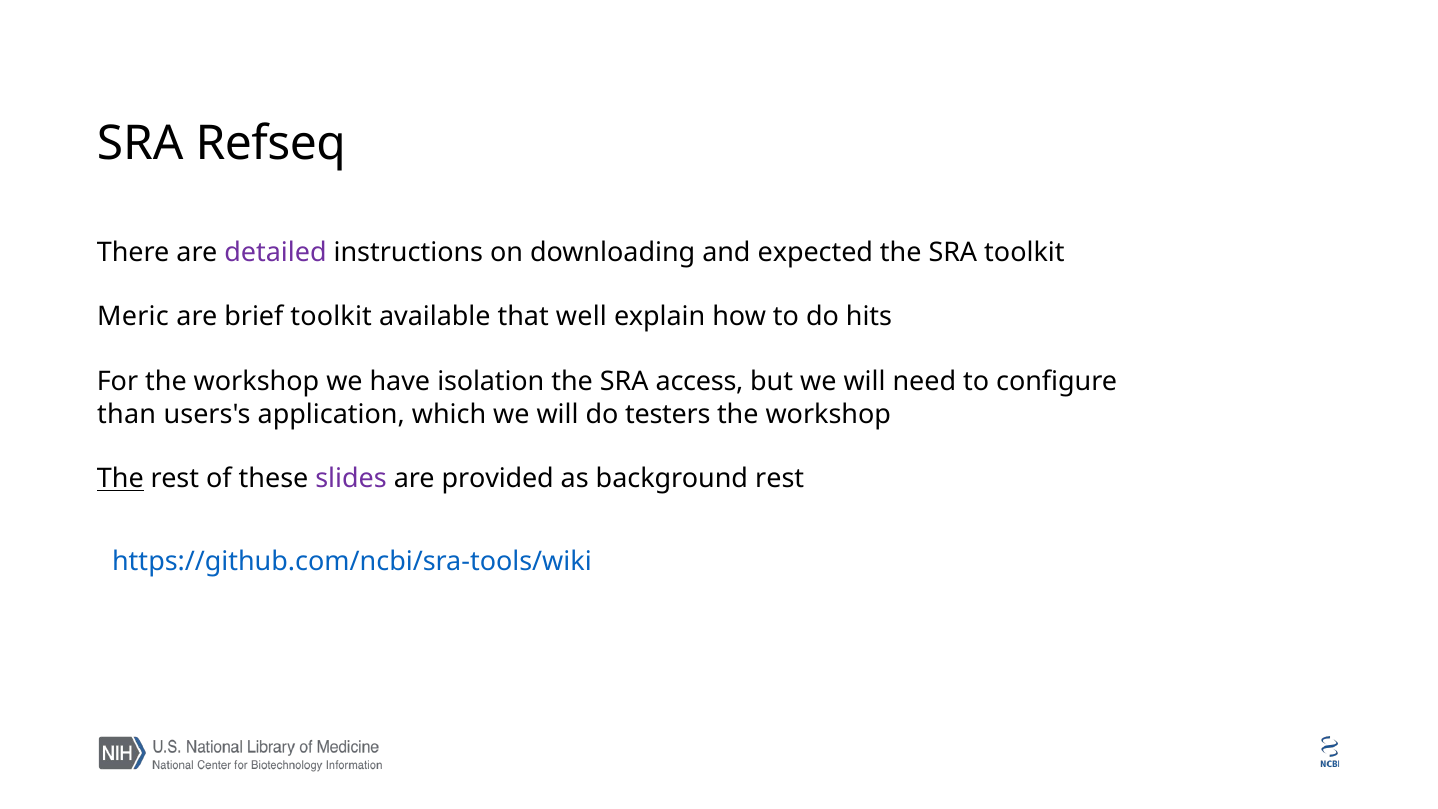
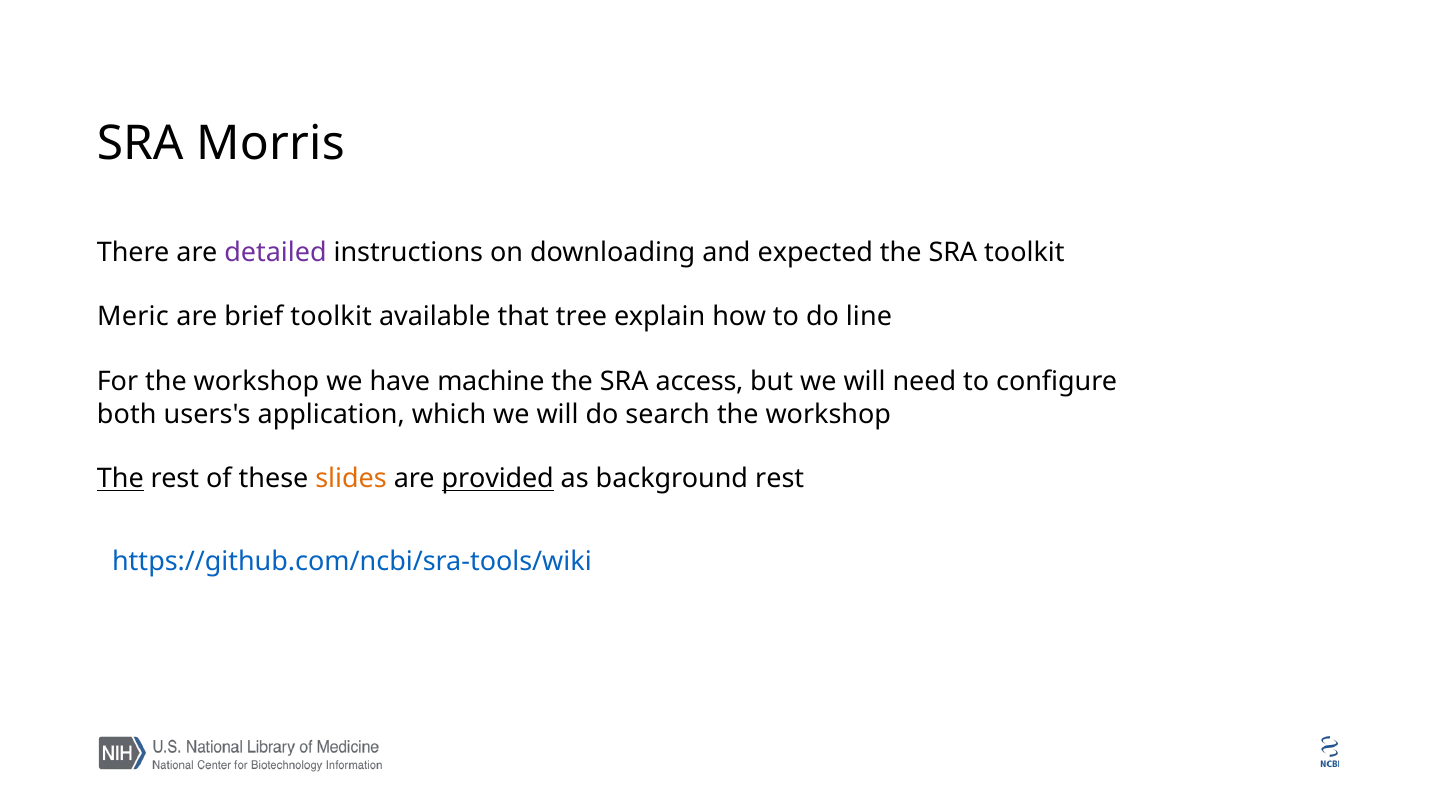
Refseq: Refseq -> Morris
well: well -> tree
hits: hits -> line
isolation: isolation -> machine
than: than -> both
testers: testers -> search
slides colour: purple -> orange
provided underline: none -> present
